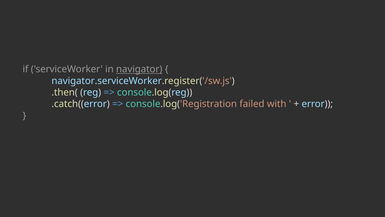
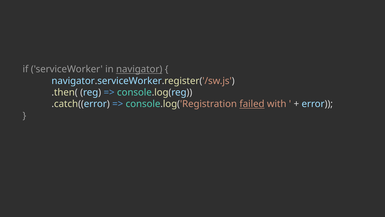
failed underline: none -> present
